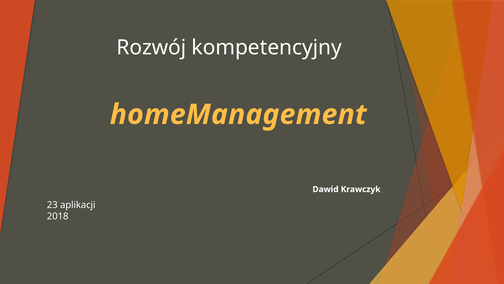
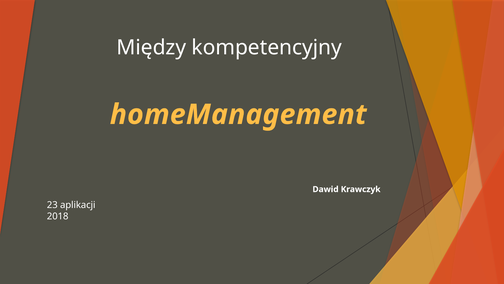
Rozwój: Rozwój -> Między
